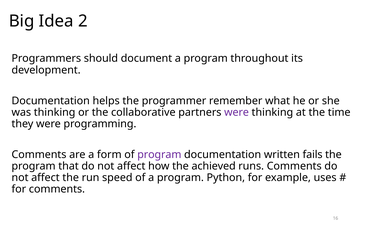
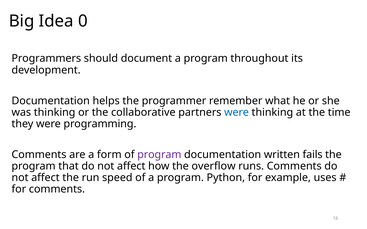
2: 2 -> 0
were at (237, 112) colour: purple -> blue
achieved: achieved -> overflow
